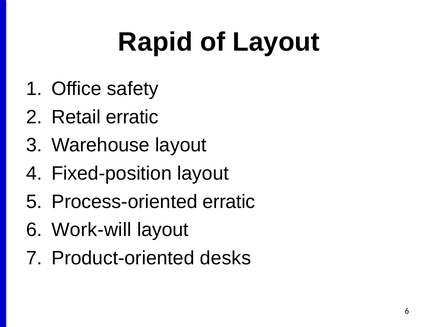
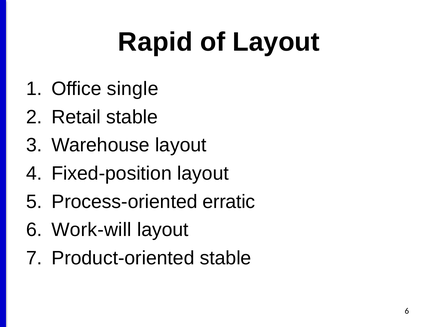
safety: safety -> single
Retail erratic: erratic -> stable
Product-oriented desks: desks -> stable
